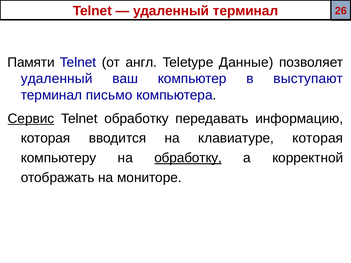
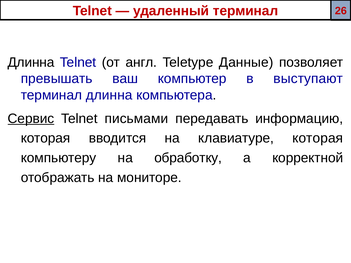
Памяти at (31, 62): Памяти -> Длинна
удаленный at (57, 79): удаленный -> превышать
терминал письмо: письмо -> длинна
Telnet обработку: обработку -> письмами
обработку at (188, 158) underline: present -> none
